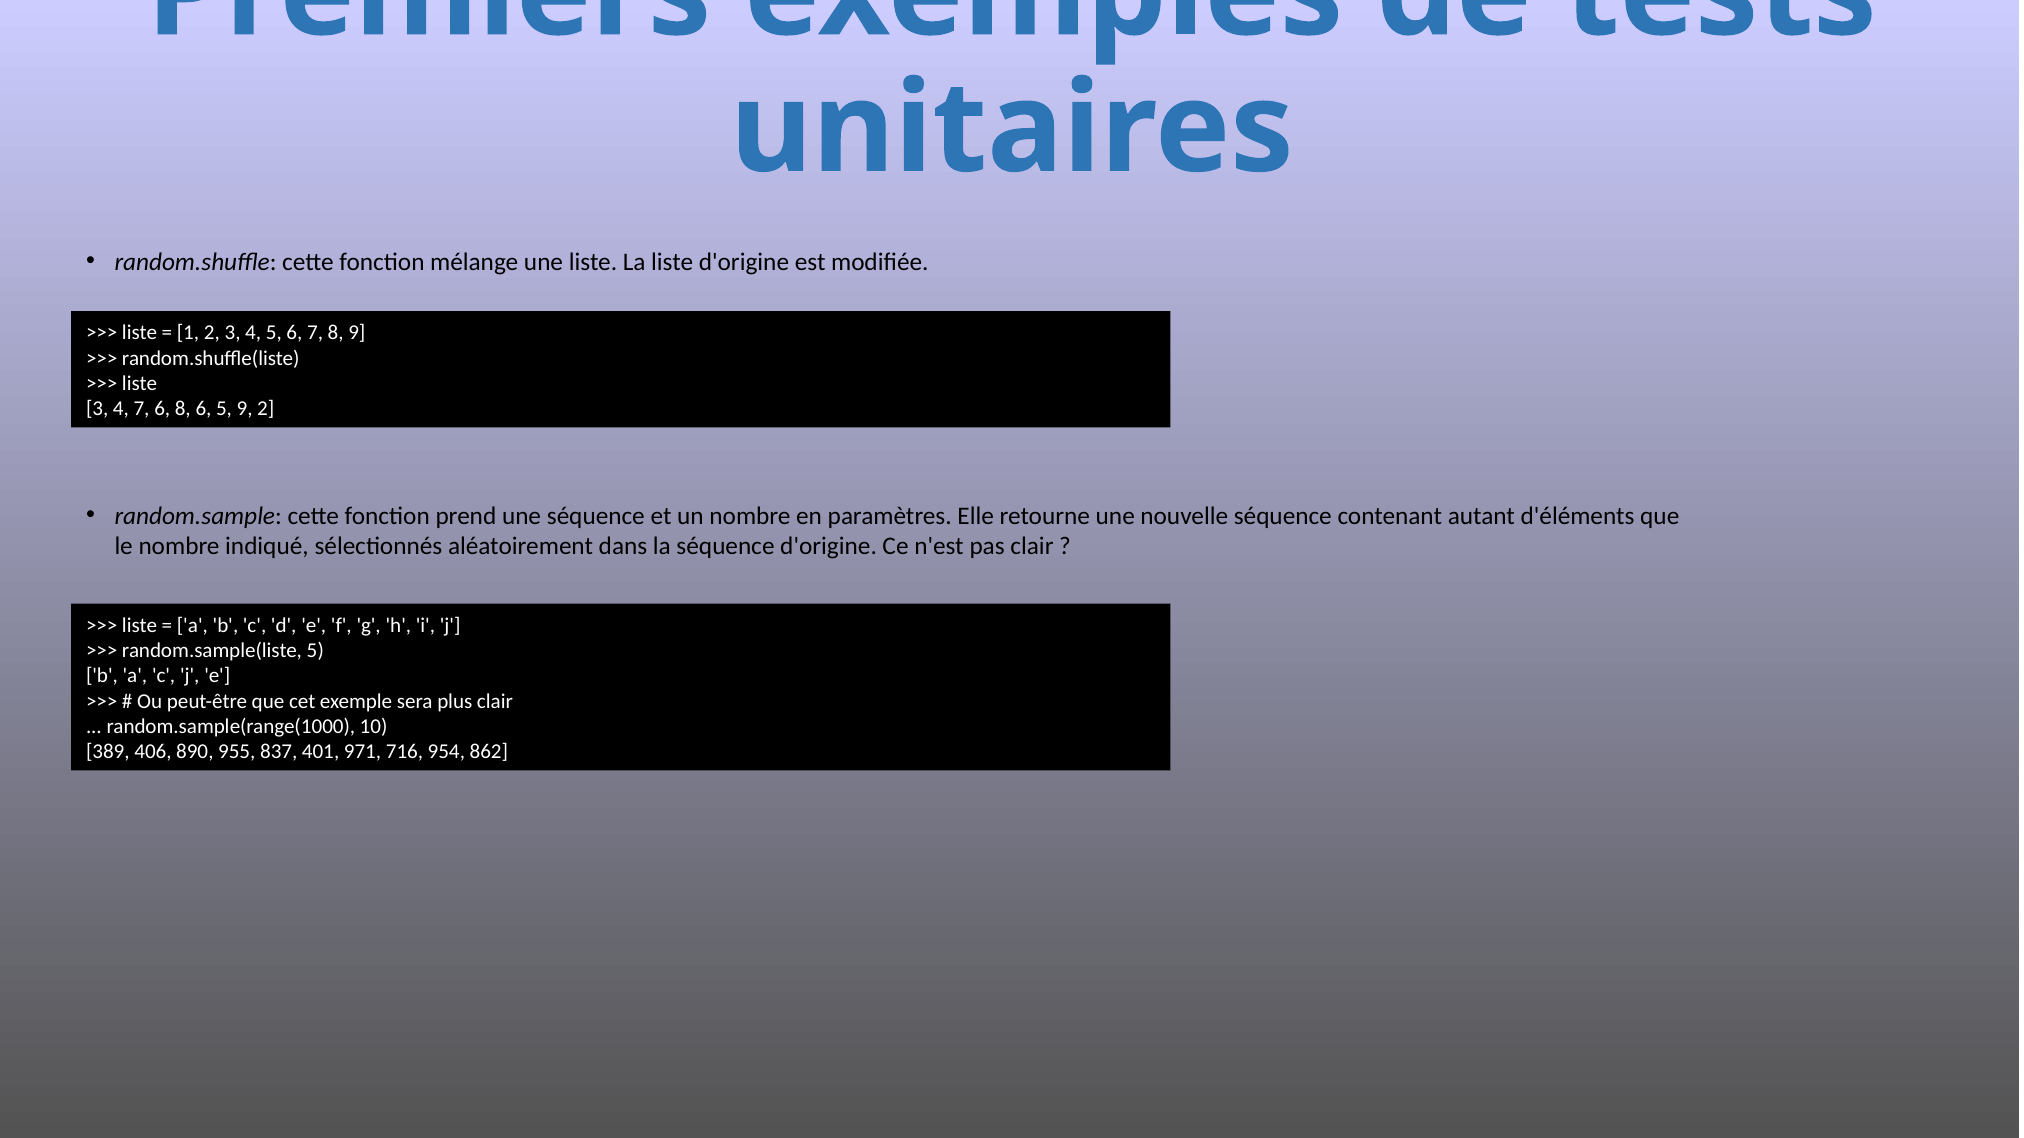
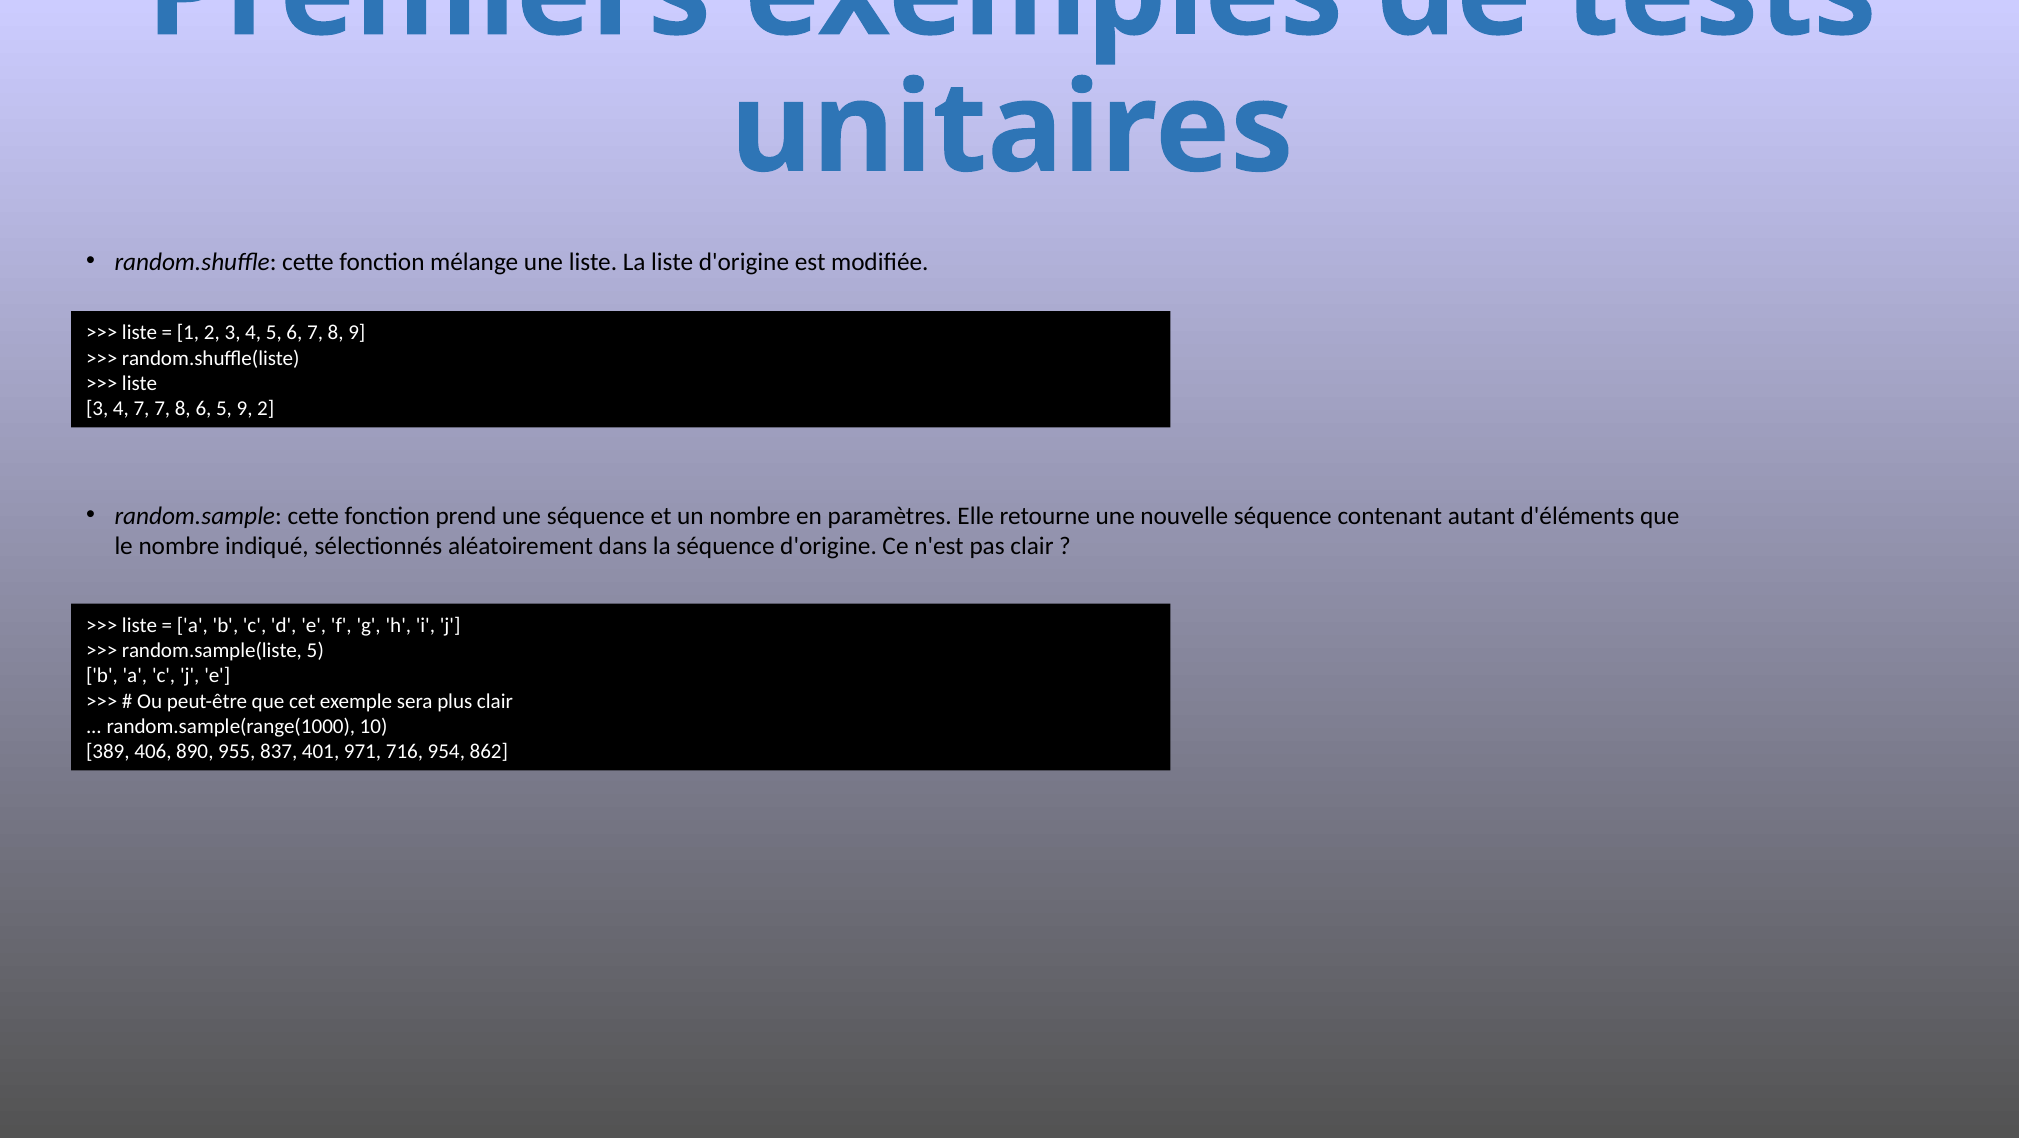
7 6: 6 -> 7
